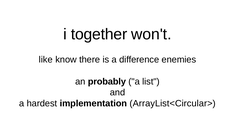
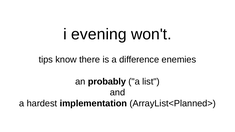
together: together -> evening
like: like -> tips
ArrayList<Circular>: ArrayList<Circular> -> ArrayList<Planned>
